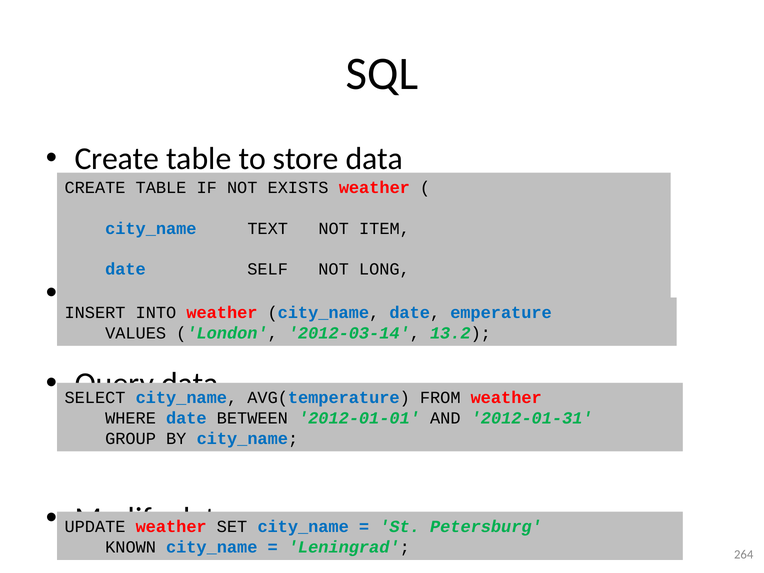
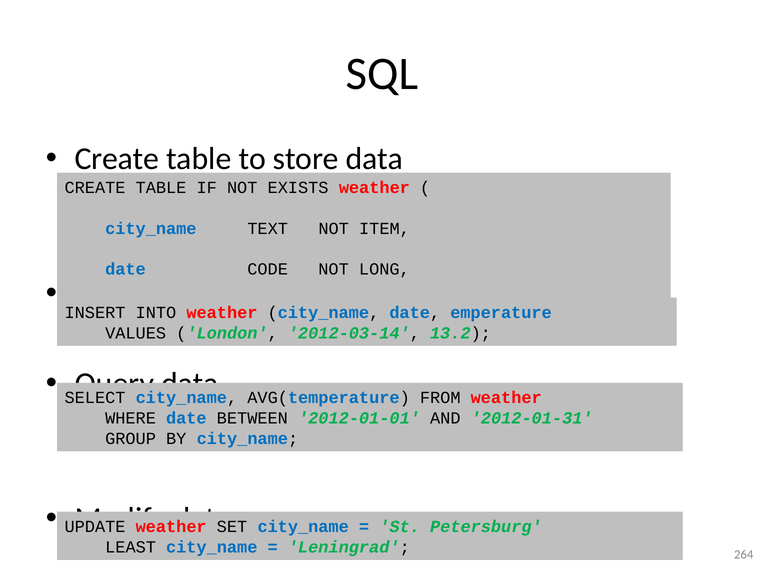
SELF: SELF -> CODE
KNOWN: KNOWN -> LEAST
